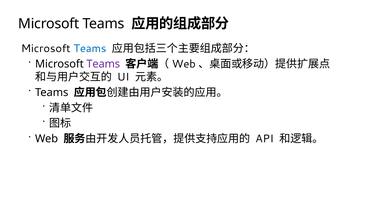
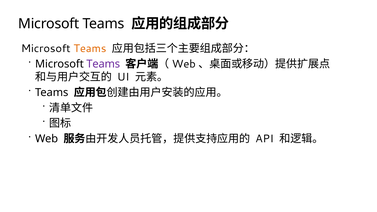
Teams at (90, 49) colour: blue -> orange
